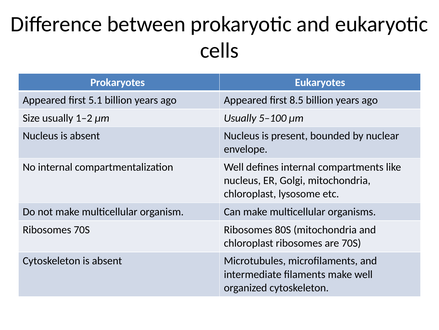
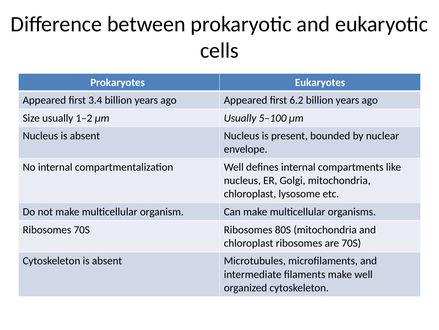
5.1: 5.1 -> 3.4
8.5: 8.5 -> 6.2
